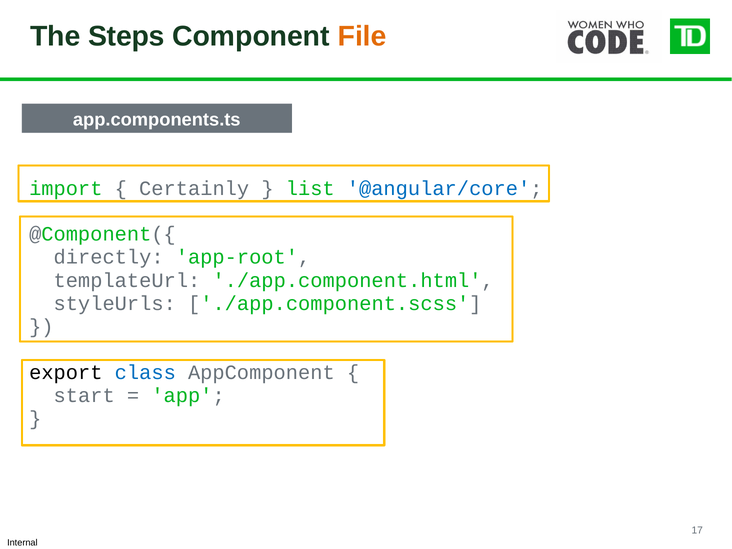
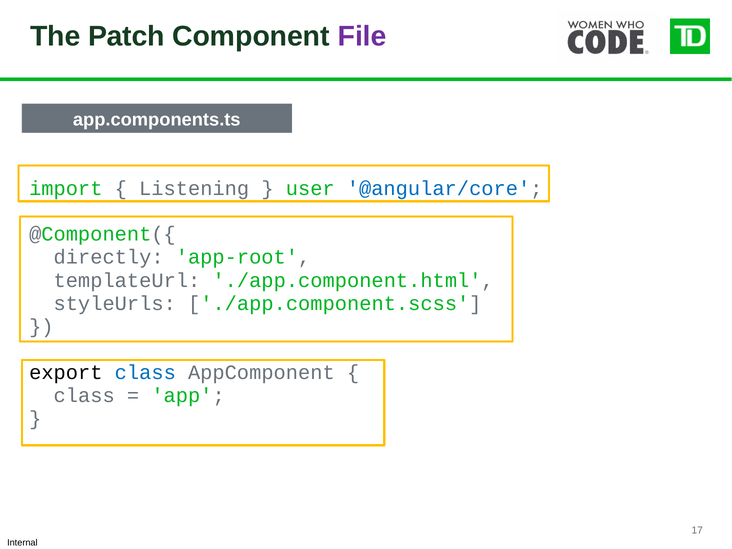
Steps: Steps -> Patch
File colour: orange -> purple
Certainly: Certainly -> Listening
list: list -> user
start at (84, 396): start -> class
